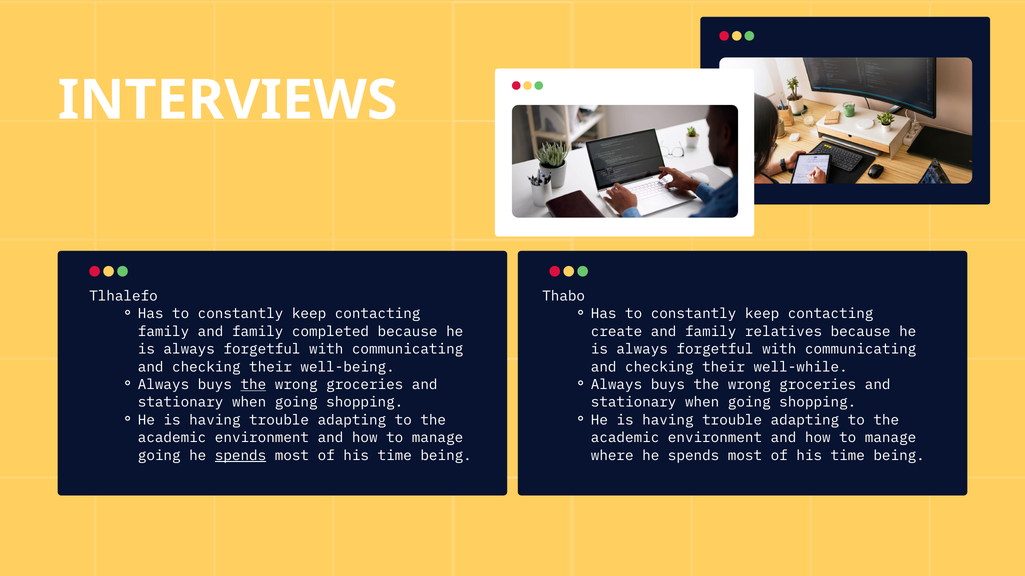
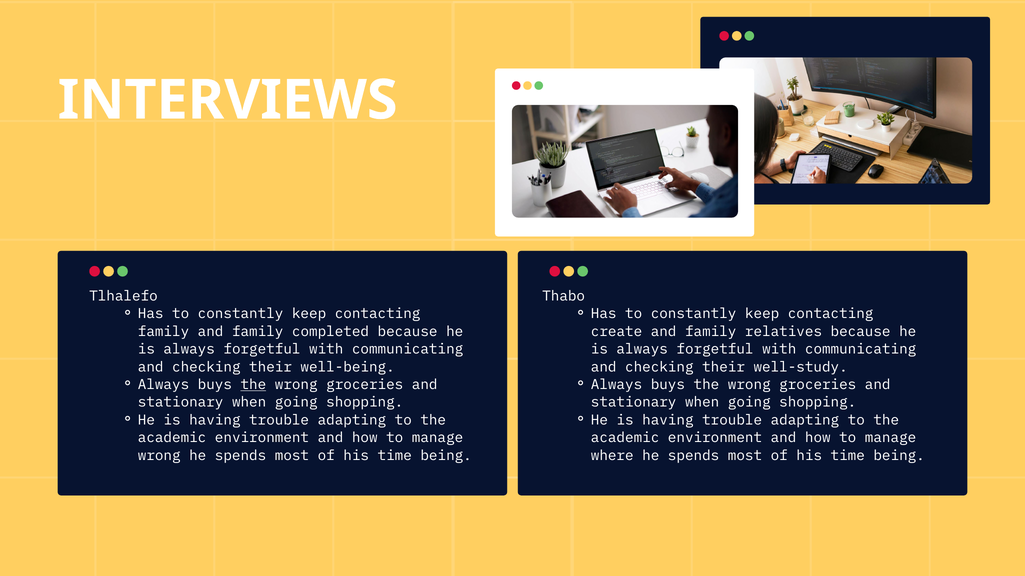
well-while: well-while -> well-study
going at (159, 456): going -> wrong
spends at (241, 456) underline: present -> none
